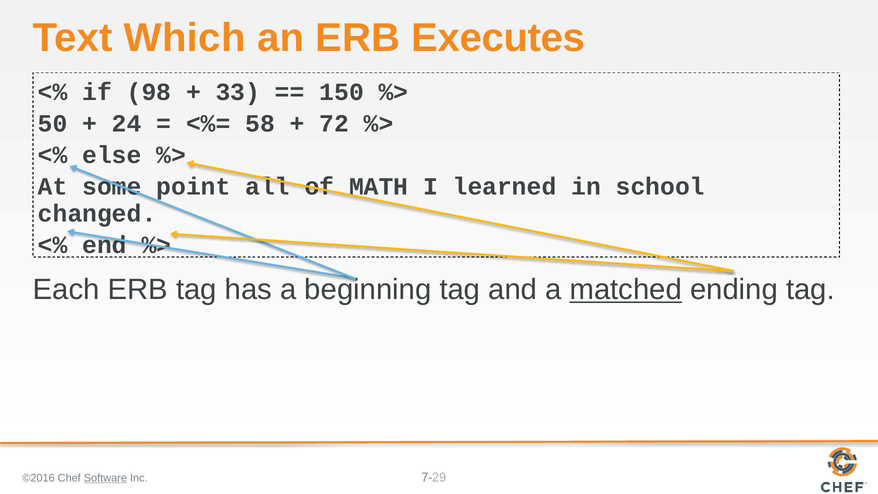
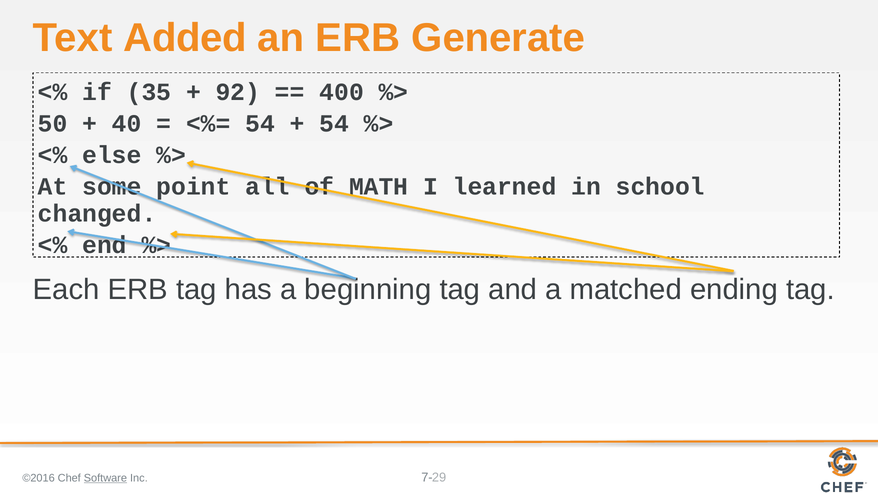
Which: Which -> Added
Executes: Executes -> Generate
98: 98 -> 35
33: 33 -> 92
150: 150 -> 400
24: 24 -> 40
58 at (260, 123): 58 -> 54
72 at (334, 123): 72 -> 54
matched underline: present -> none
